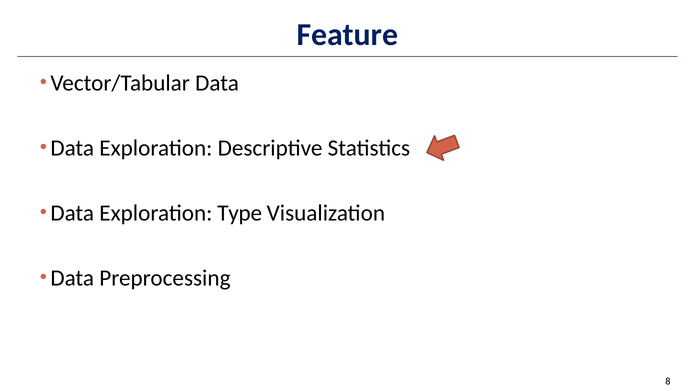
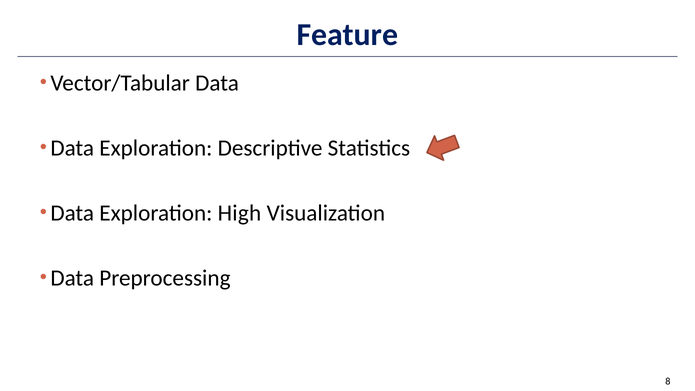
Type: Type -> High
